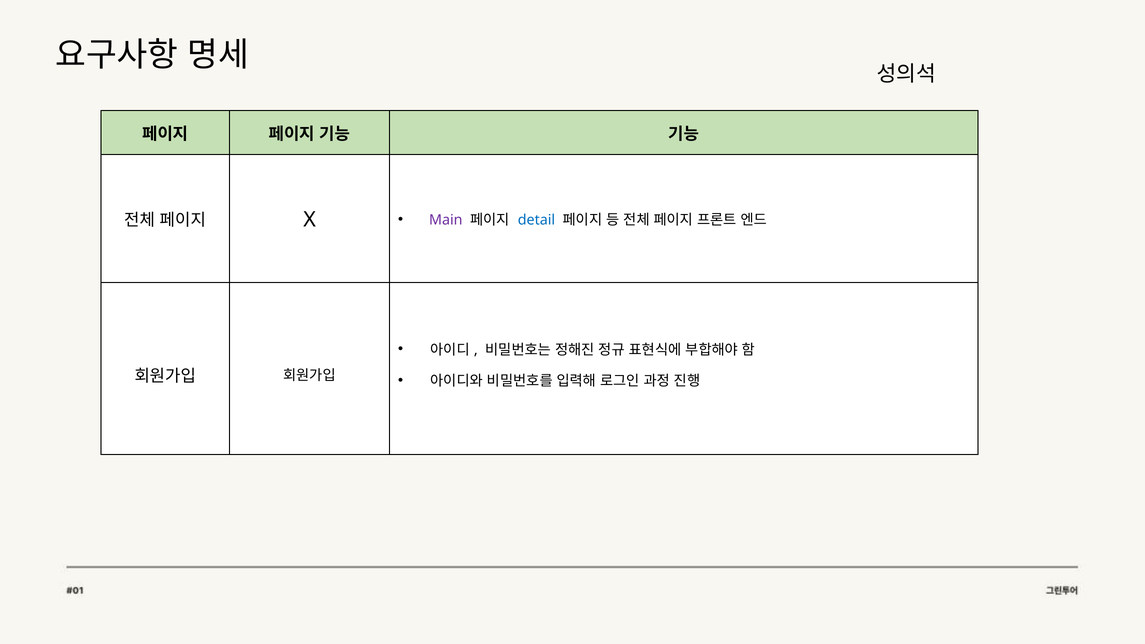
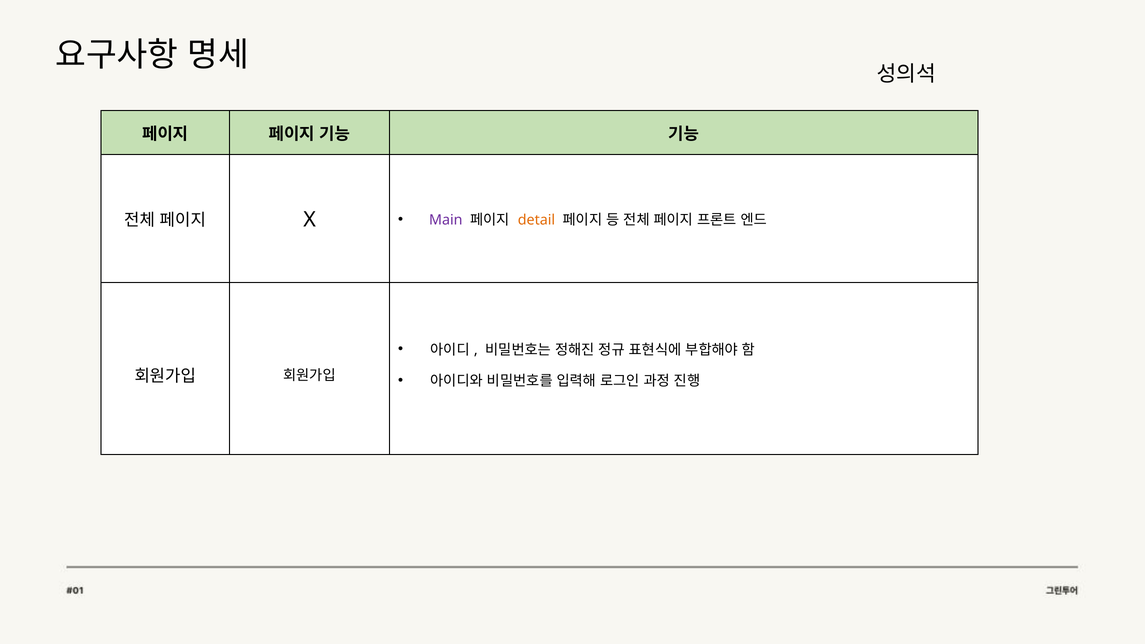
detail colour: blue -> orange
